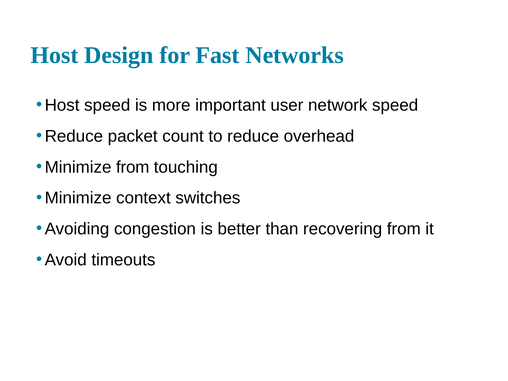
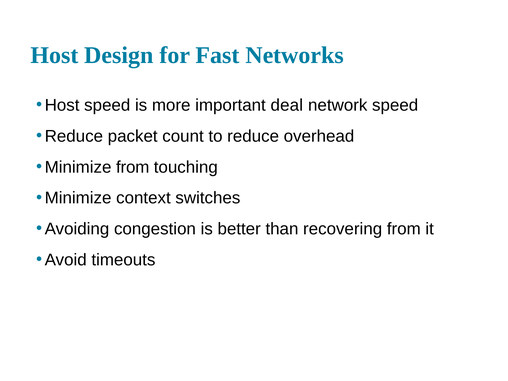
user: user -> deal
